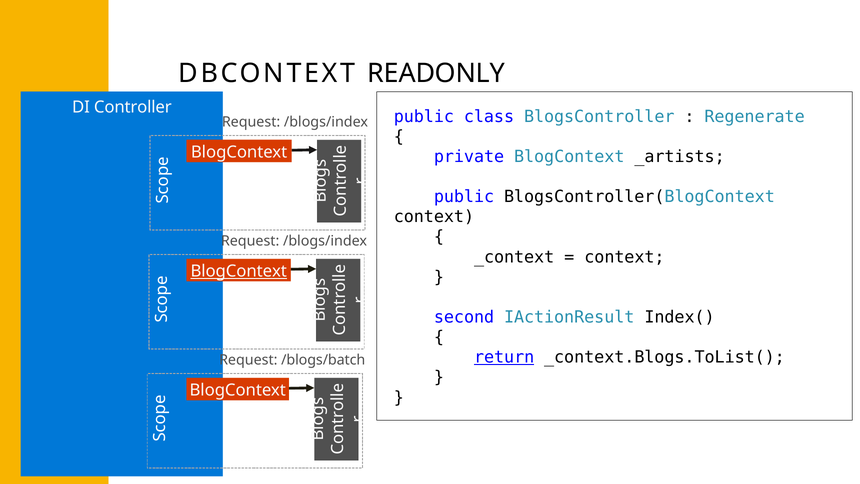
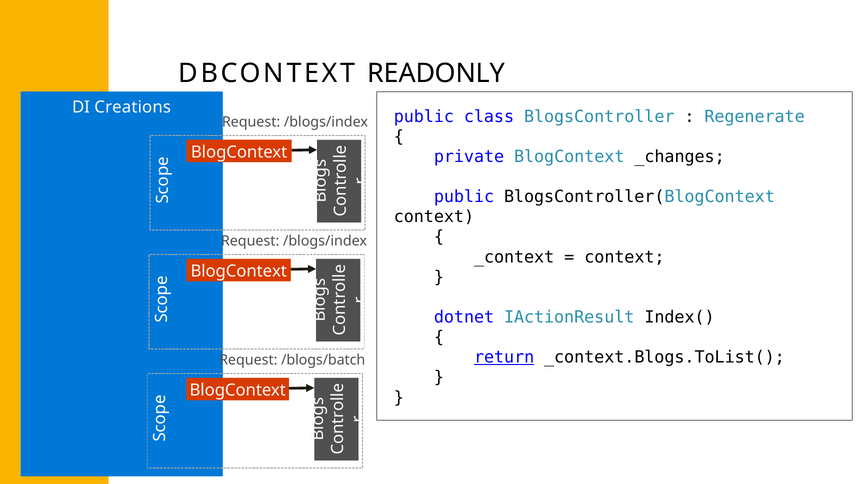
Controller: Controller -> Creations
_artists: _artists -> _changes
BlogContext at (239, 271) underline: present -> none
second: second -> dotnet
